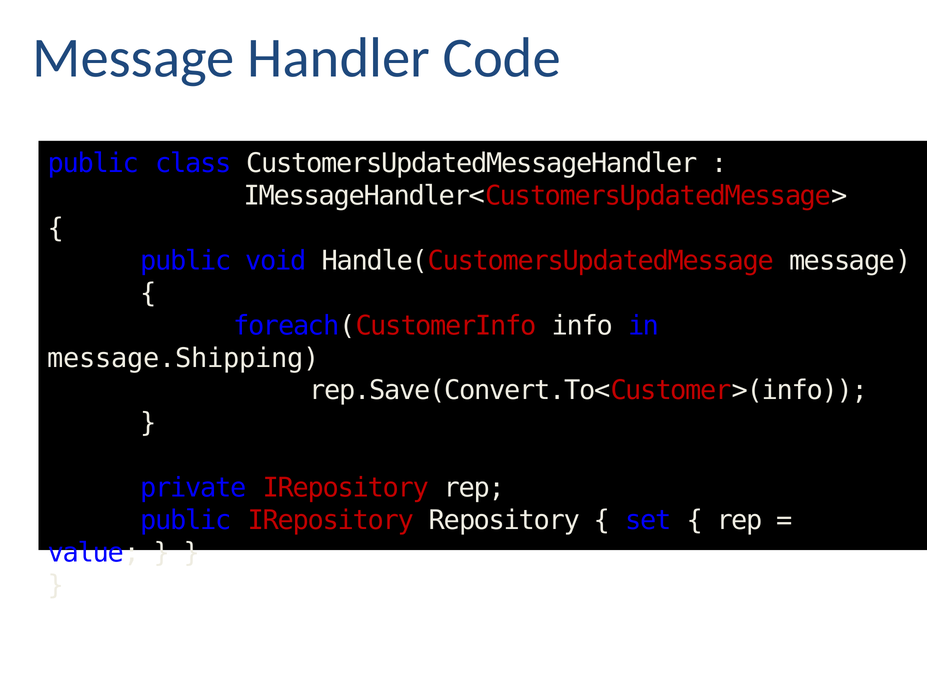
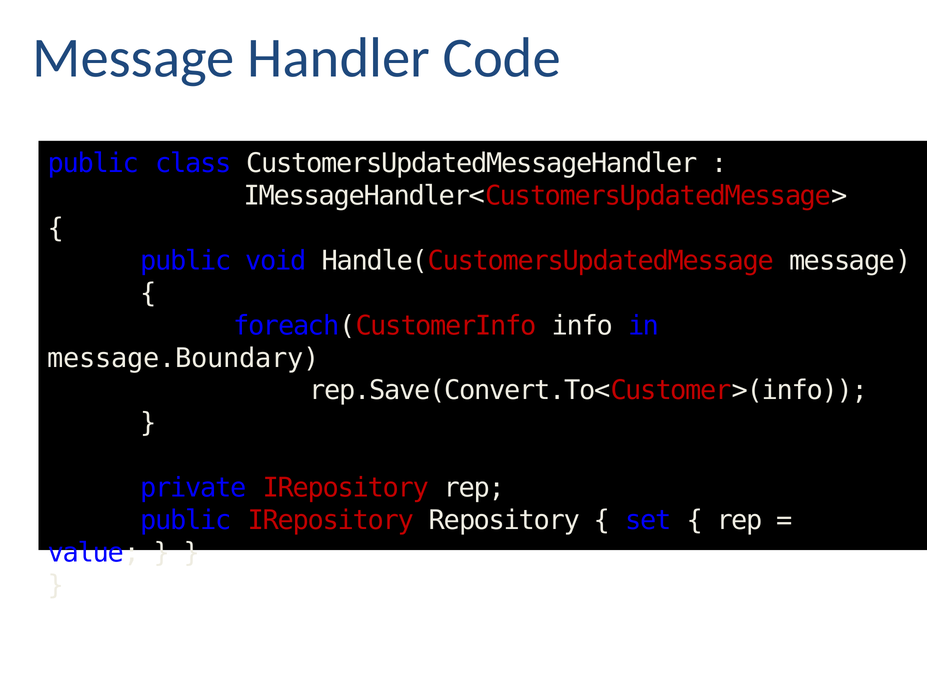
message.Shipping: message.Shipping -> message.Boundary
